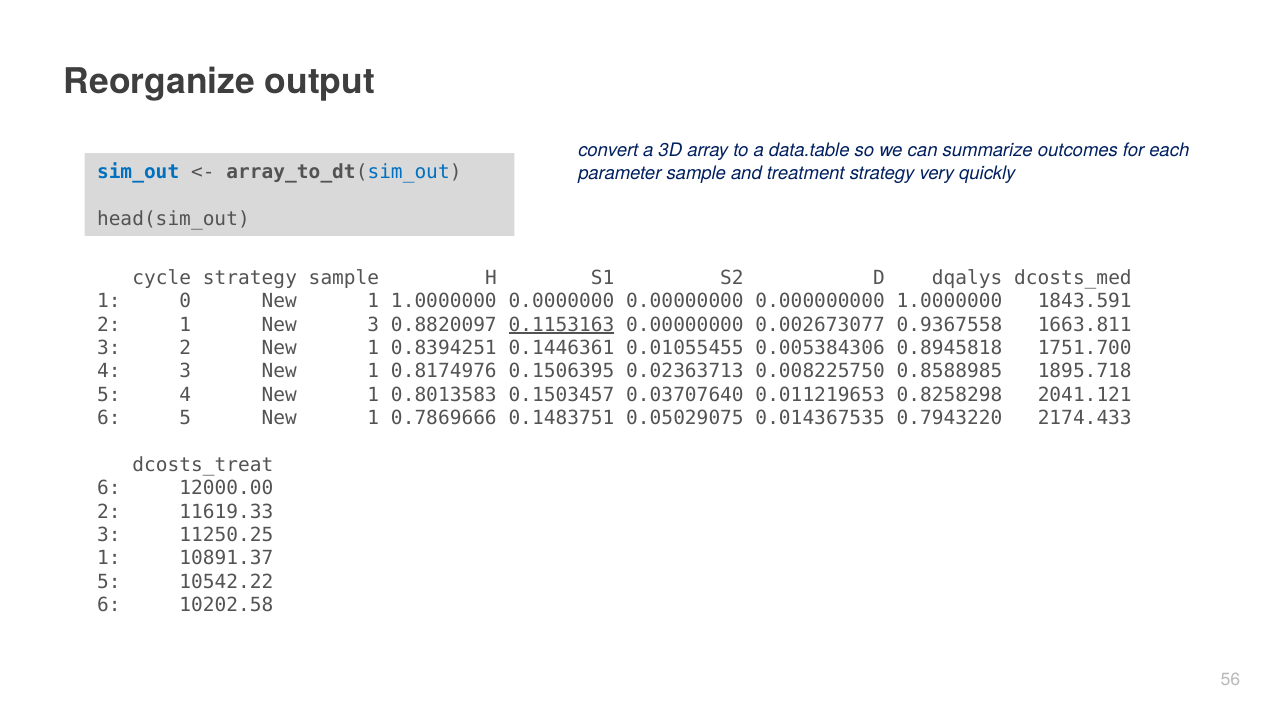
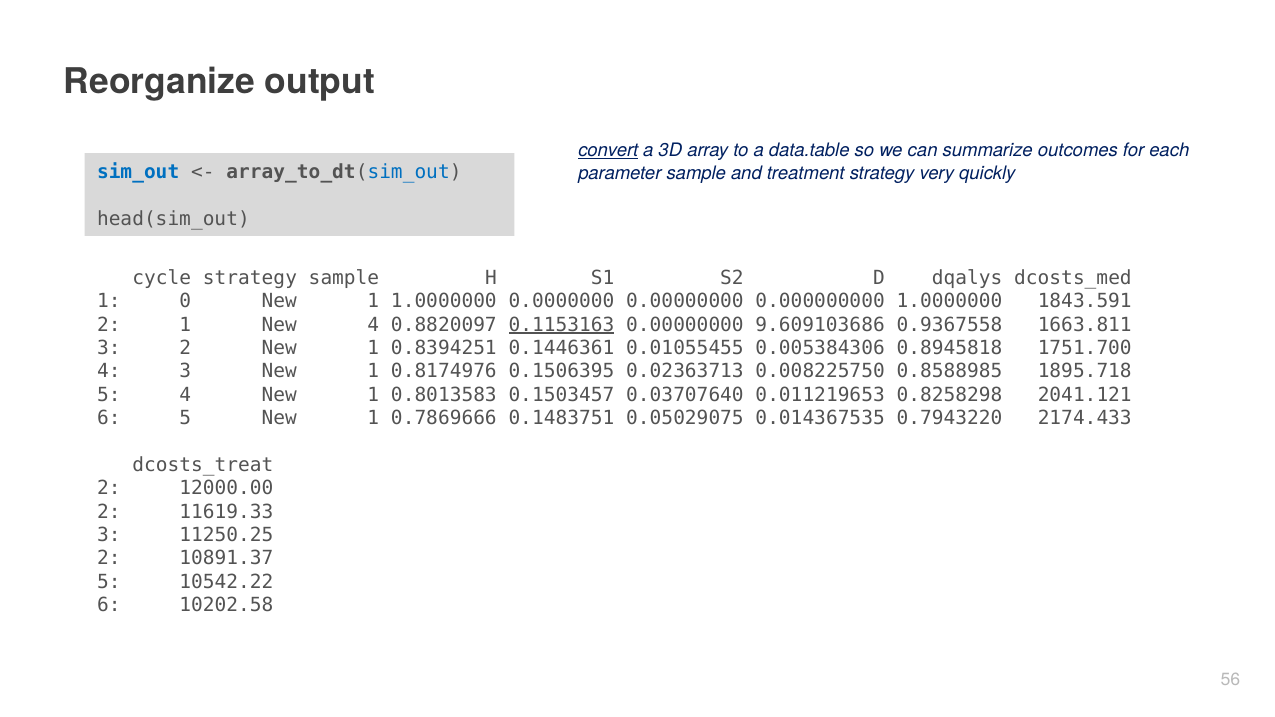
convert underline: none -> present
New 3: 3 -> 4
0.002673077: 0.002673077 -> 9.609103686
6 at (109, 488): 6 -> 2
1 at (109, 559): 1 -> 2
